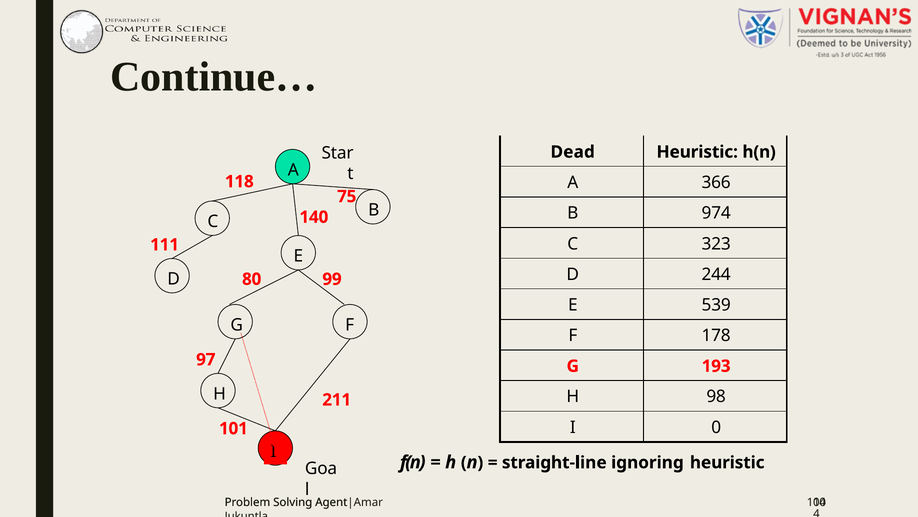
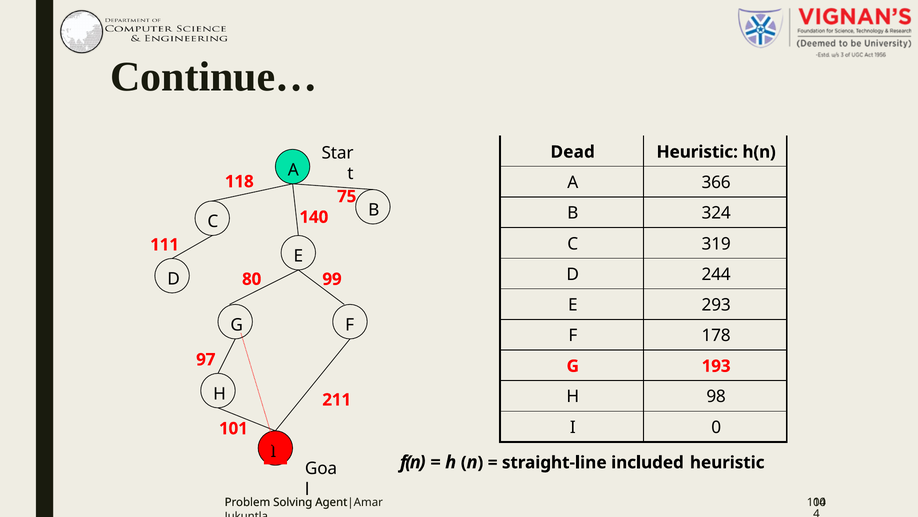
974: 974 -> 324
323: 323 -> 319
539: 539 -> 293
ignoring: ignoring -> included
